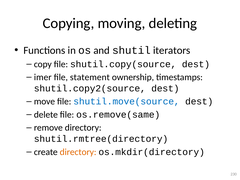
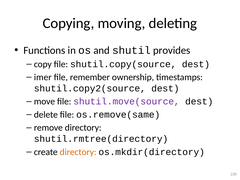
iterators: iterators -> provides
statement: statement -> remember
shutil.move(source colour: blue -> purple
